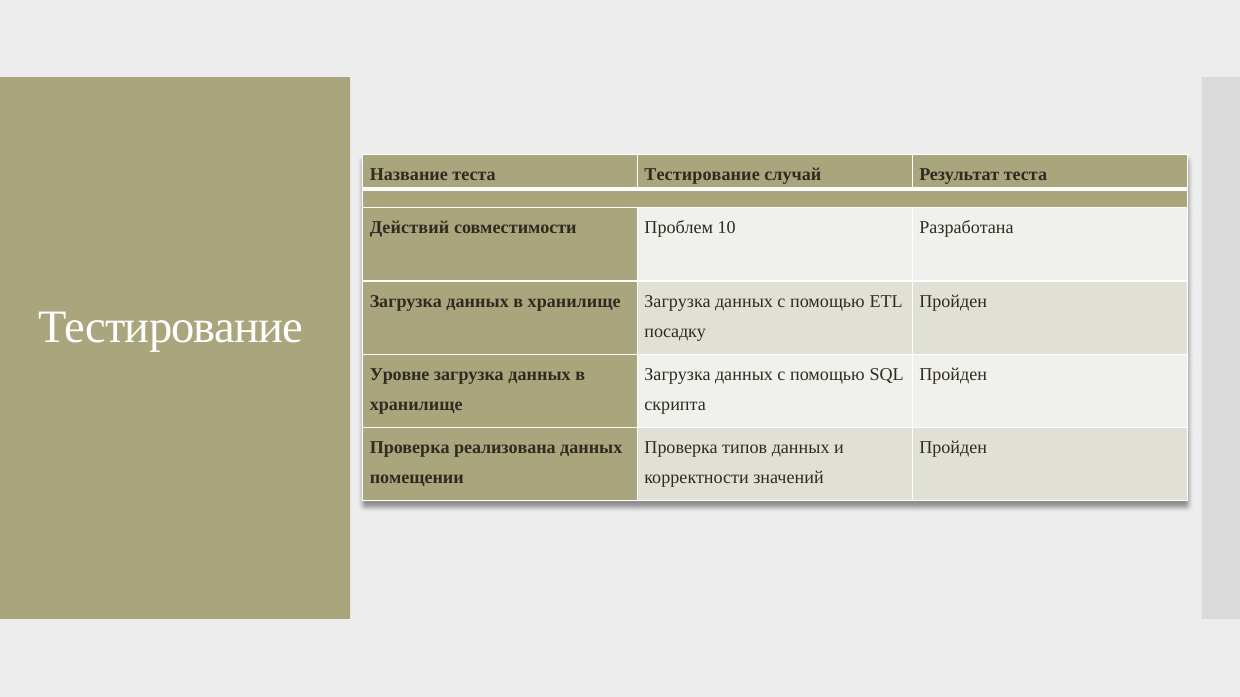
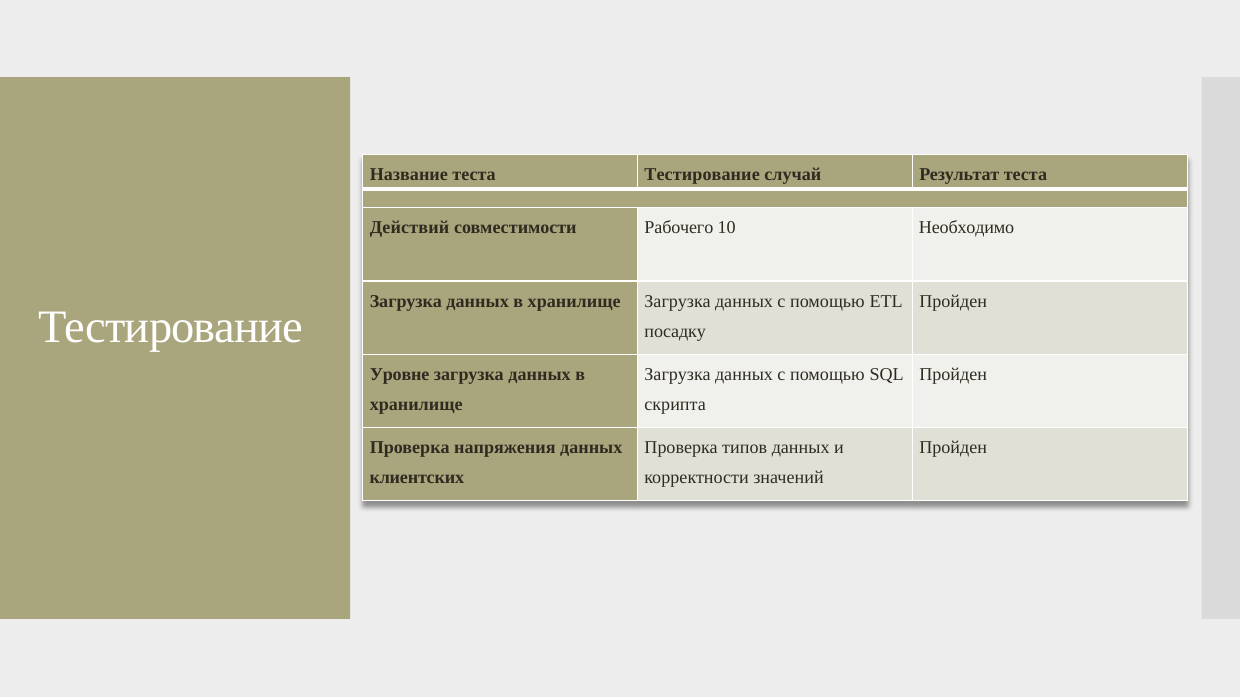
Проблем: Проблем -> Рабочего
Разработана: Разработана -> Необходимо
реализована: реализована -> напряжения
помещении: помещении -> клиентских
